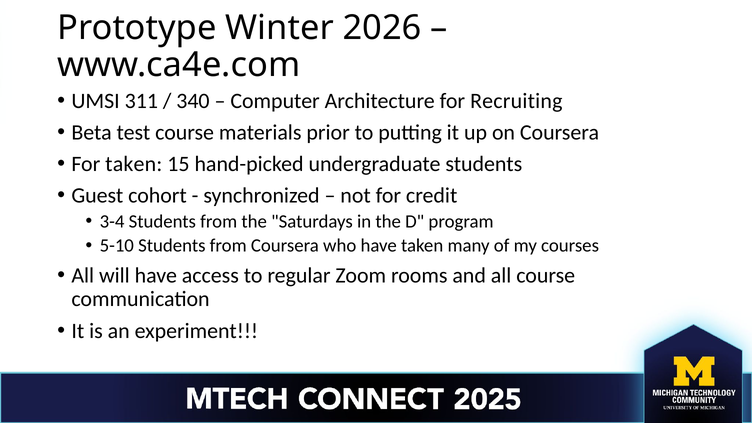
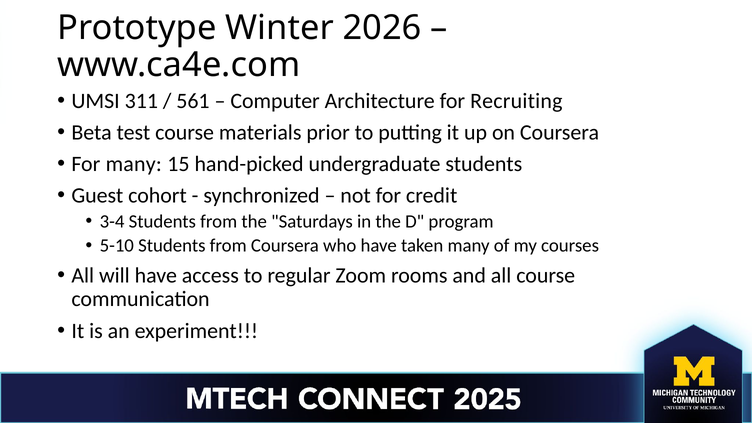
340: 340 -> 561
For taken: taken -> many
